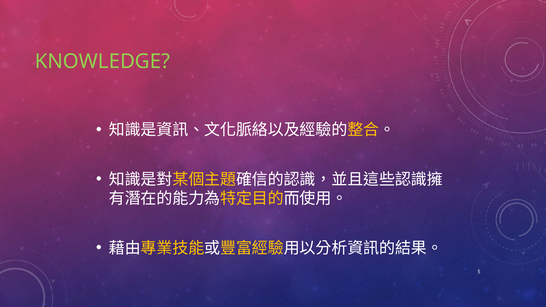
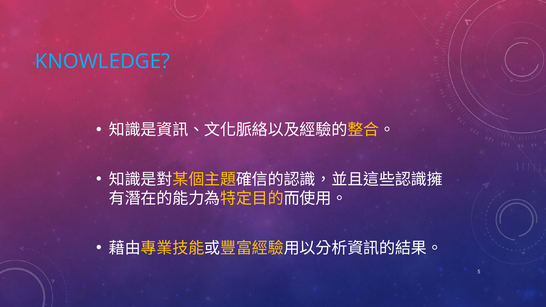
KNOWLEDGE colour: light green -> light blue
